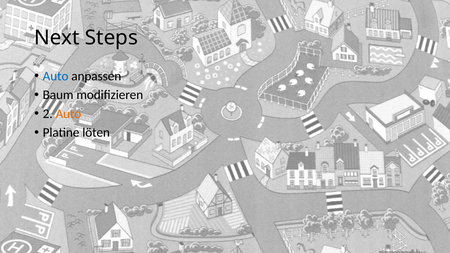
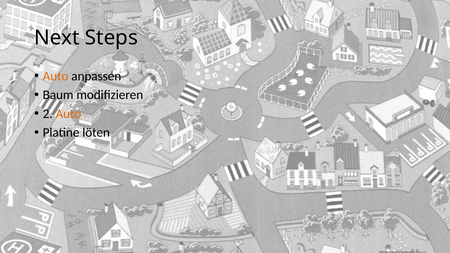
Auto at (56, 76) colour: blue -> orange
